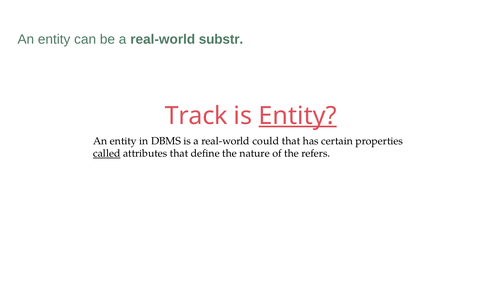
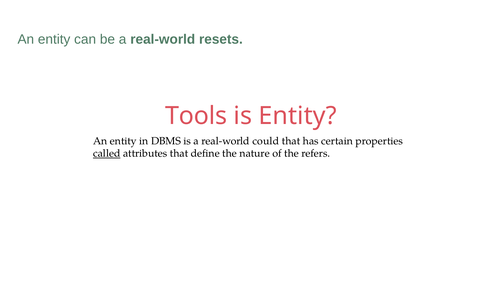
substr: substr -> resets
Track: Track -> Tools
Entity at (298, 116) underline: present -> none
